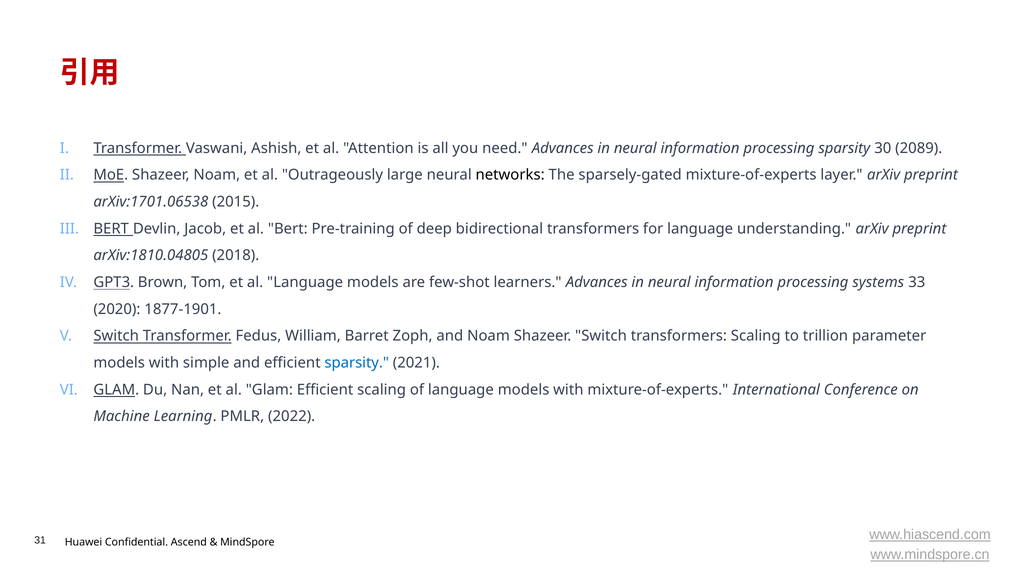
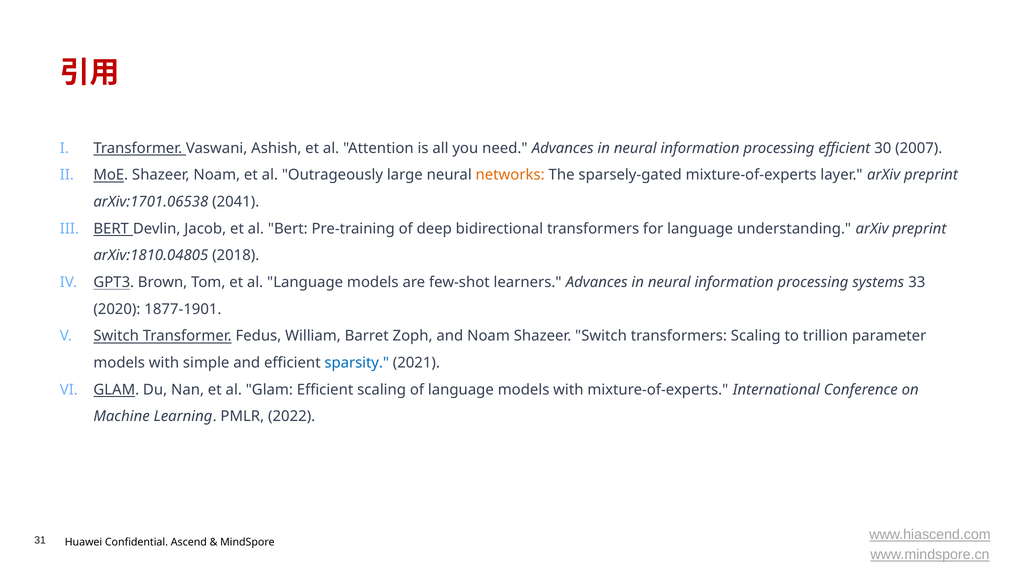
processing sparsity: sparsity -> efficient
2089: 2089 -> 2007
networks colour: black -> orange
2015: 2015 -> 2041
